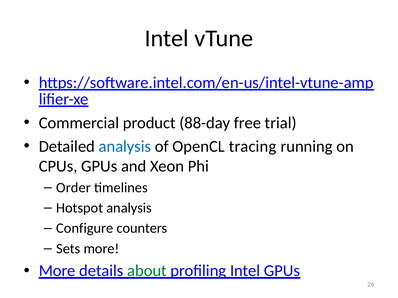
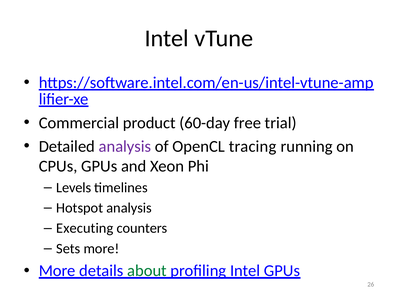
88-day: 88-day -> 60-day
analysis at (125, 147) colour: blue -> purple
Order: Order -> Levels
Configure: Configure -> Executing
